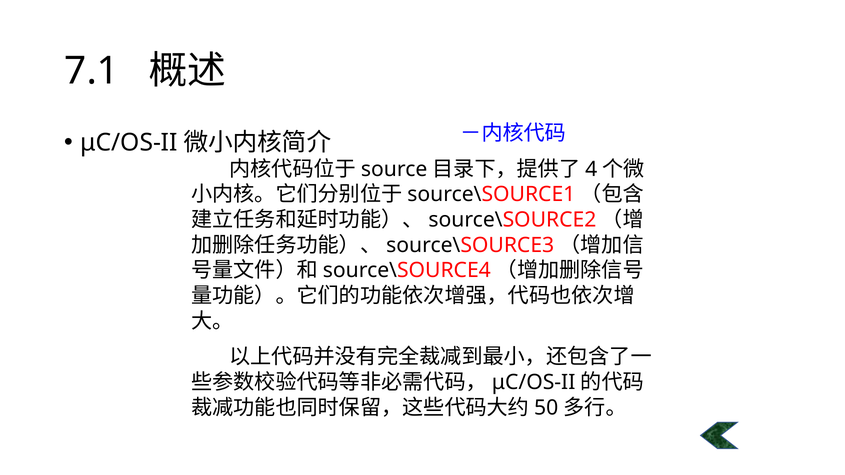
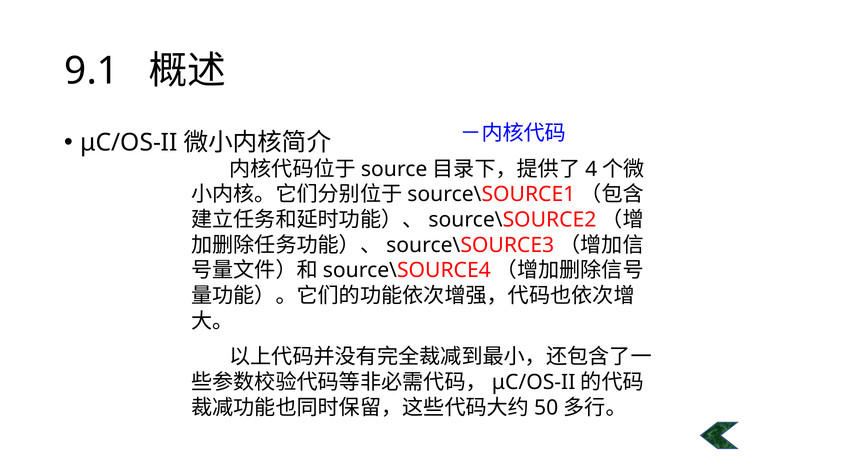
7.1: 7.1 -> 9.1
